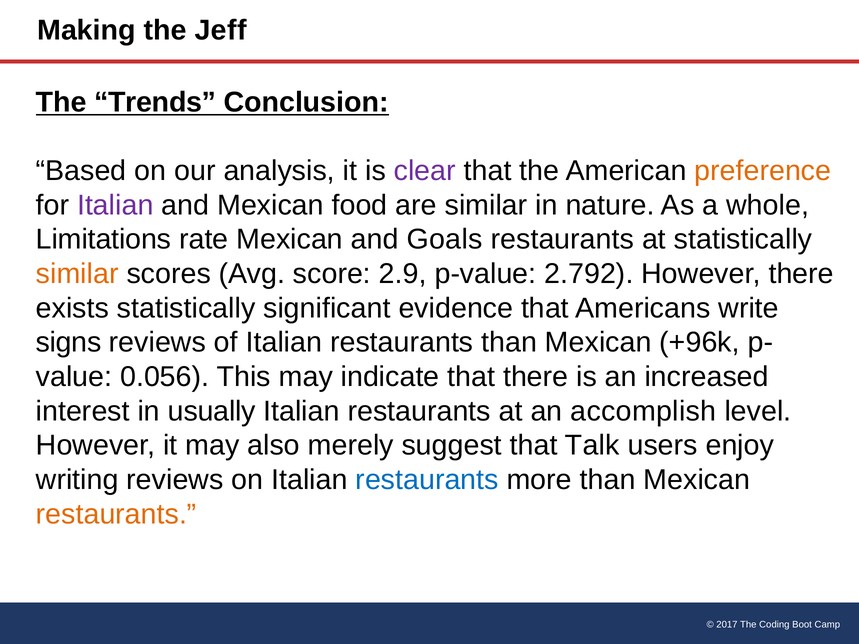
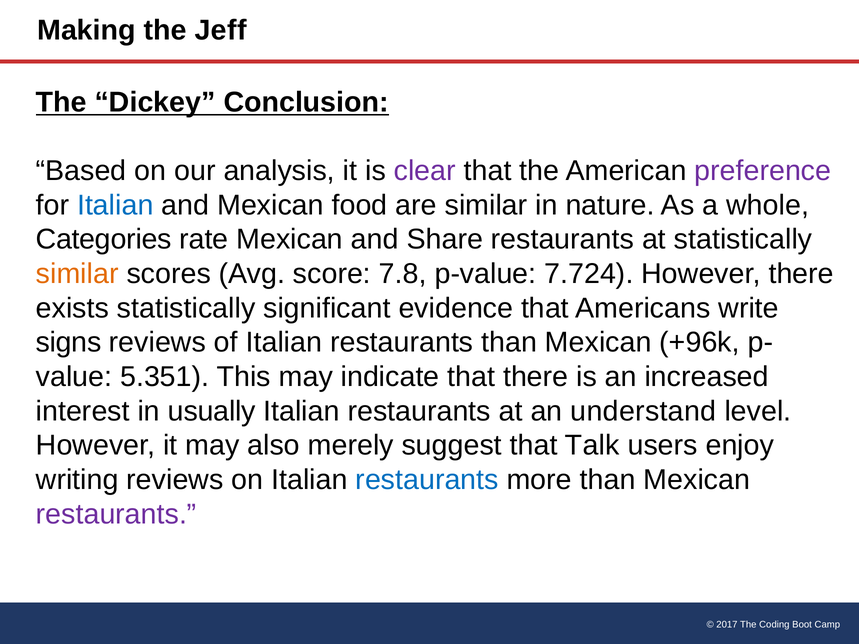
Trends: Trends -> Dickey
preference colour: orange -> purple
Italian at (115, 205) colour: purple -> blue
Limitations: Limitations -> Categories
Goals: Goals -> Share
2.9: 2.9 -> 7.8
2.792: 2.792 -> 7.724
0.056: 0.056 -> 5.351
accomplish: accomplish -> understand
restaurants at (116, 514) colour: orange -> purple
